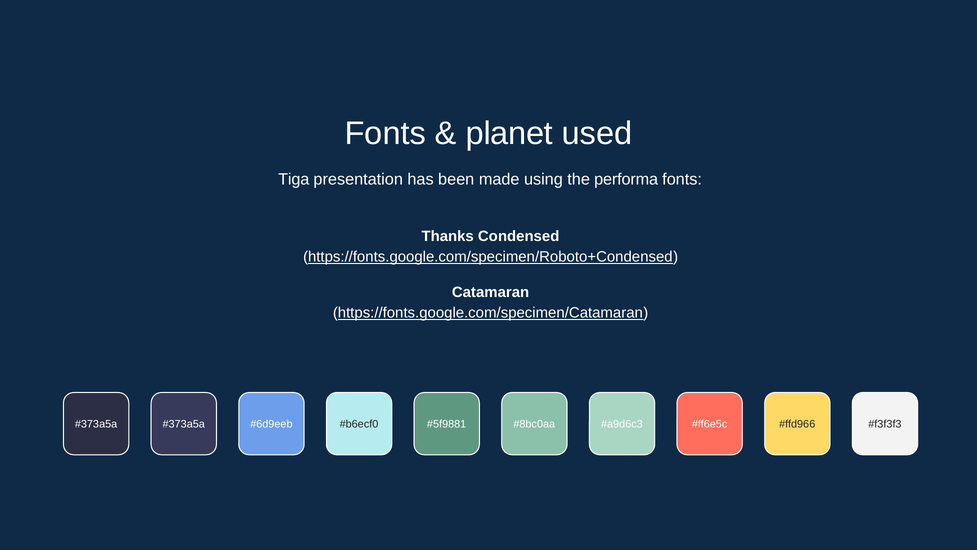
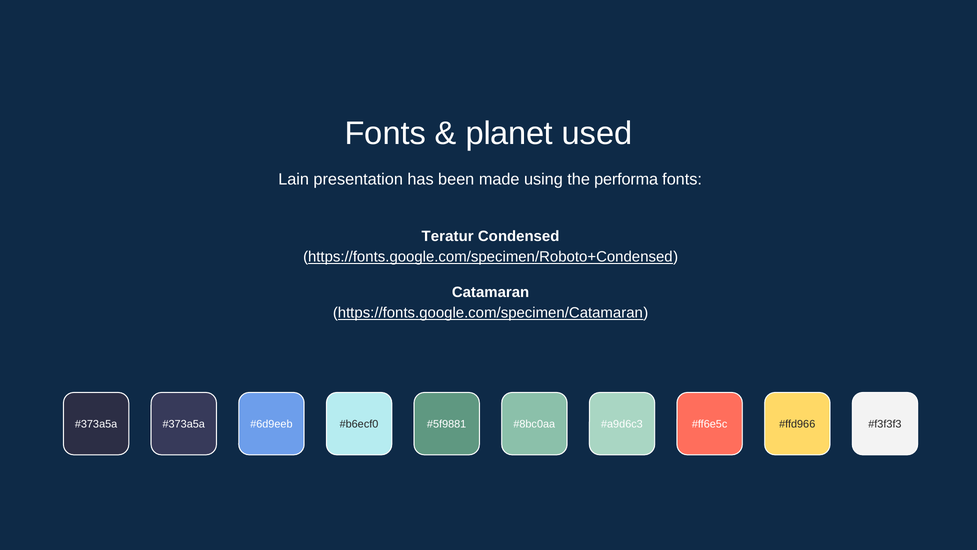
Tiga: Tiga -> Lain
Thanks: Thanks -> Teratur
